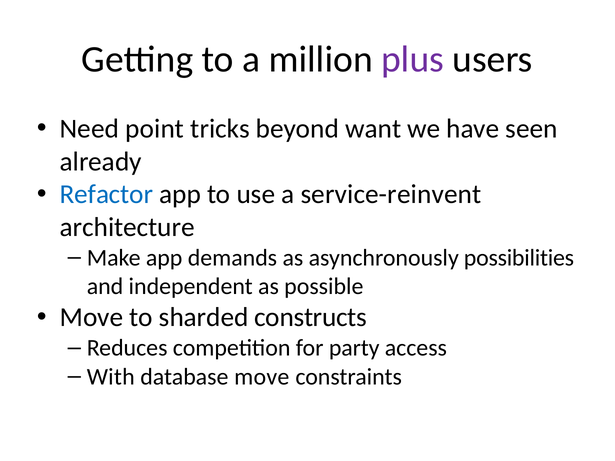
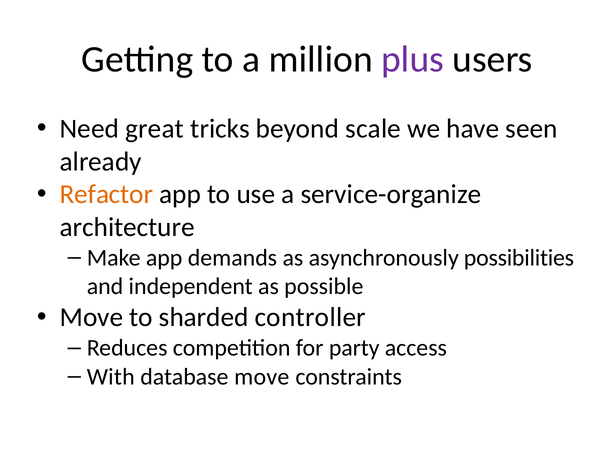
point: point -> great
want: want -> scale
Refactor colour: blue -> orange
service-reinvent: service-reinvent -> service-organize
constructs: constructs -> controller
